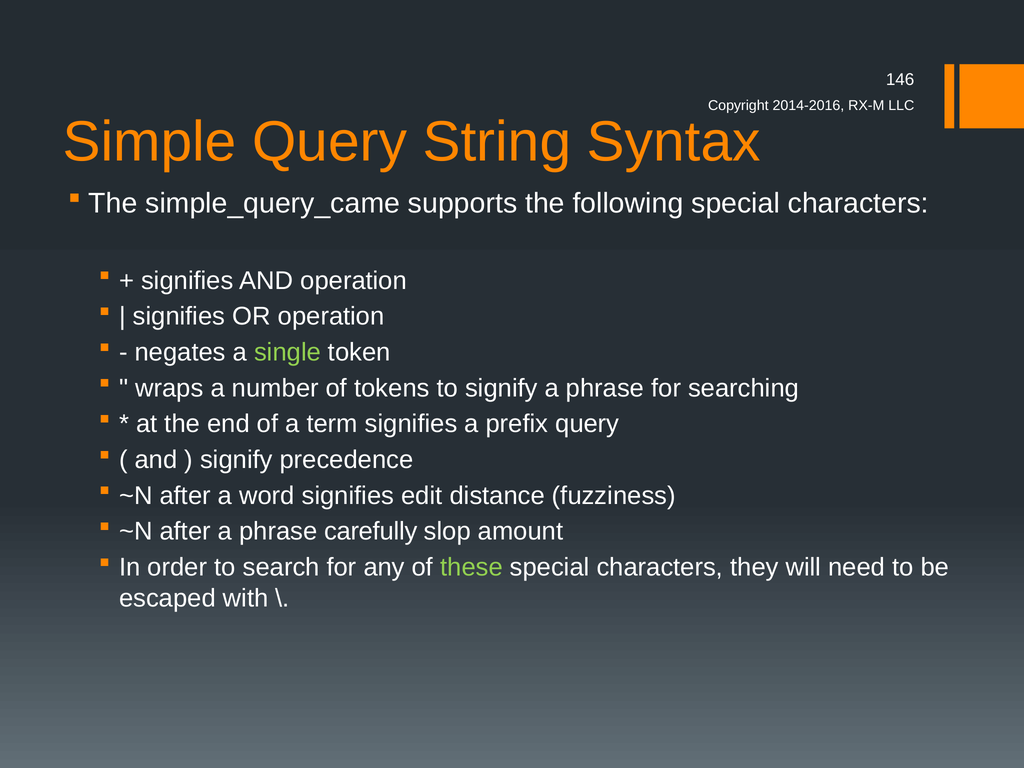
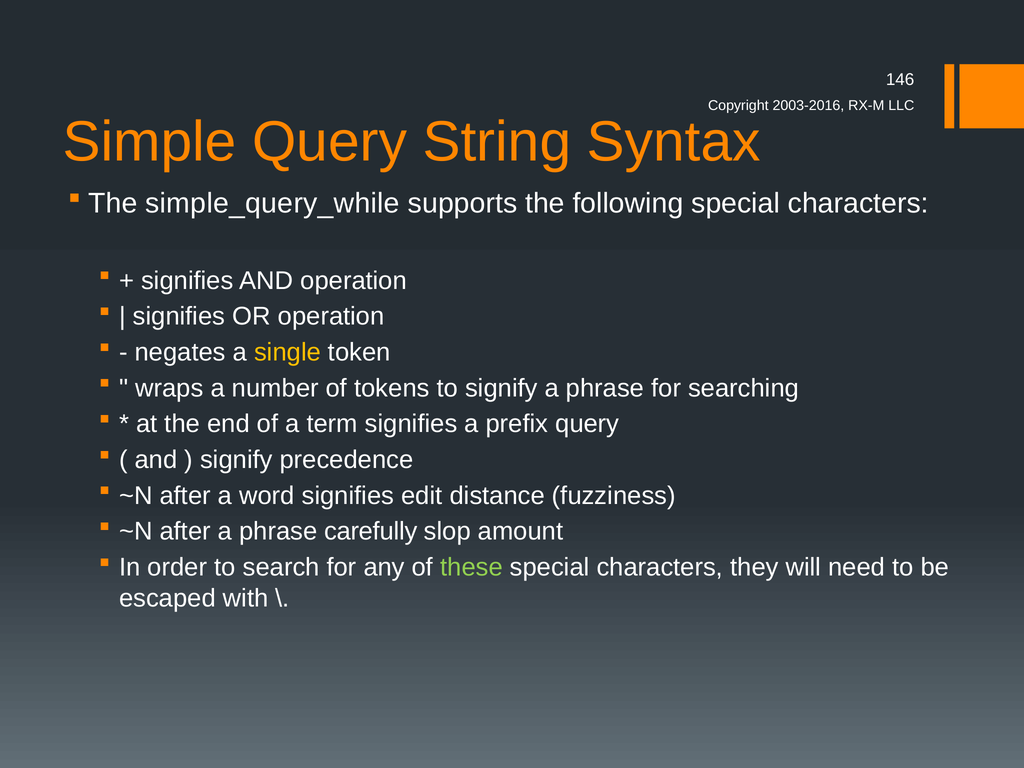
2014-2016: 2014-2016 -> 2003-2016
simple_query_came: simple_query_came -> simple_query_while
single colour: light green -> yellow
